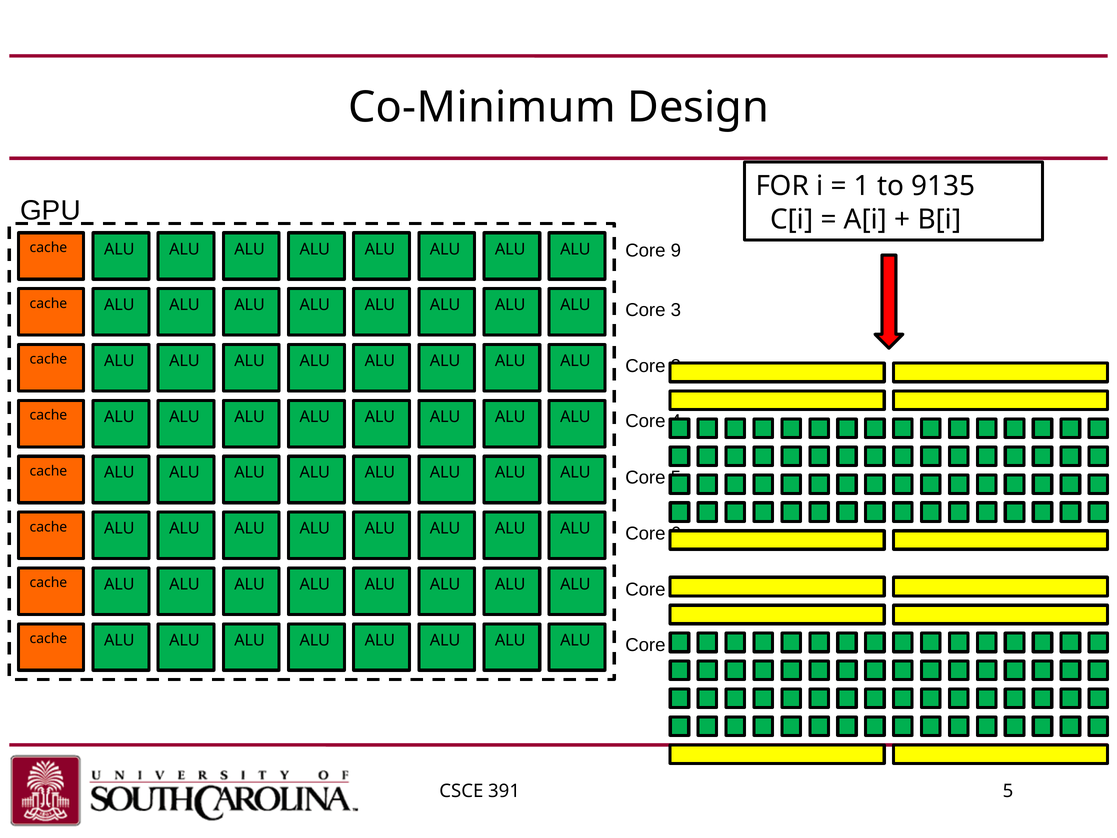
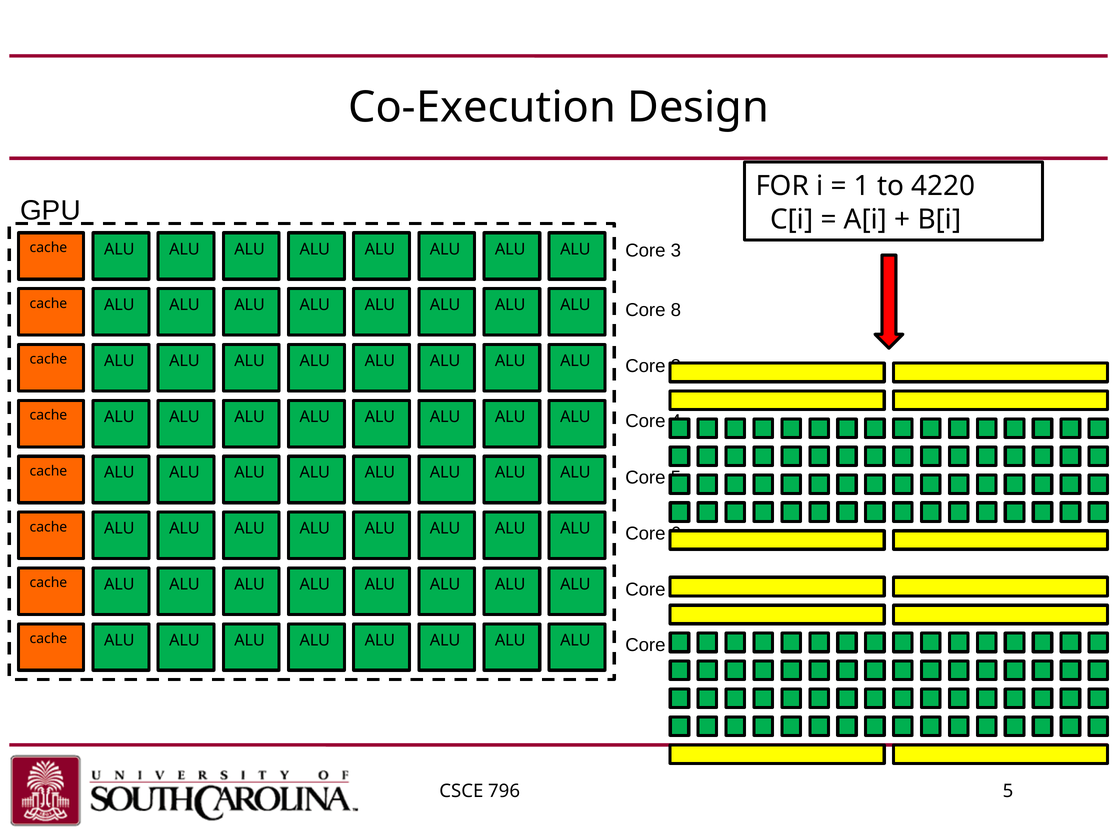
Co-Minimum: Co-Minimum -> Co-Execution
9135: 9135 -> 4220
9 at (676, 251): 9 -> 3
3 at (676, 310): 3 -> 8
391: 391 -> 796
